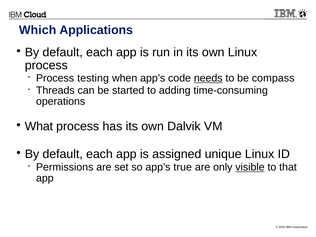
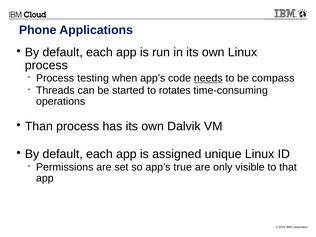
Which: Which -> Phone
adding: adding -> rotates
What: What -> Than
visible underline: present -> none
